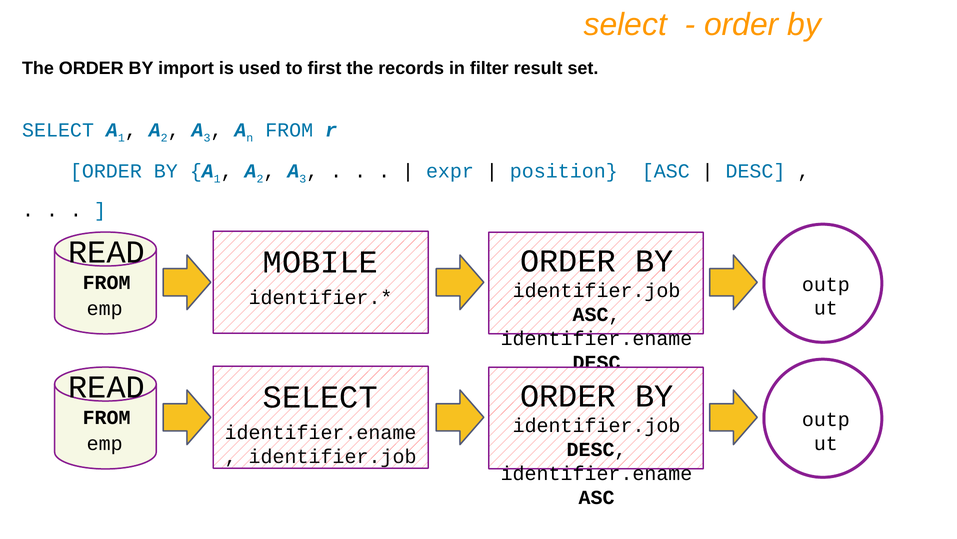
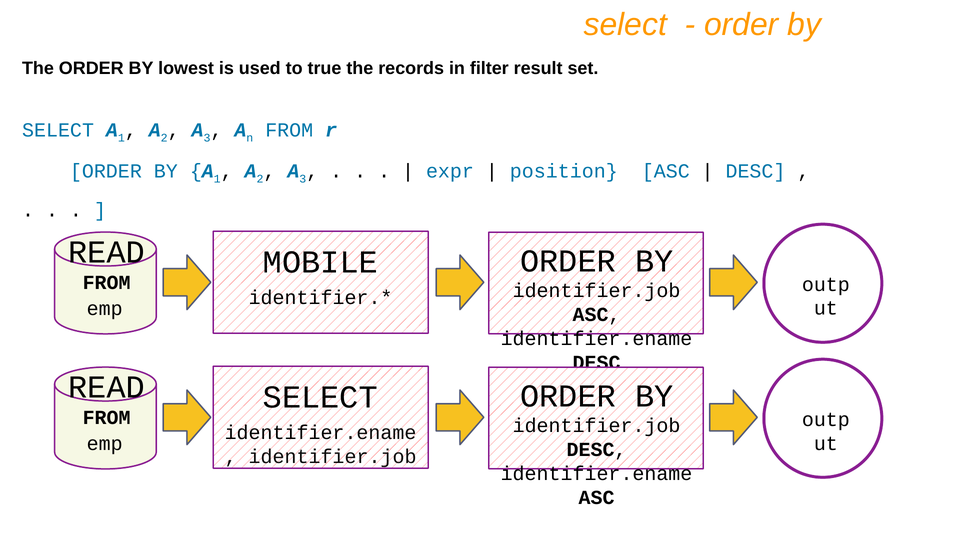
import: import -> lowest
first: first -> true
